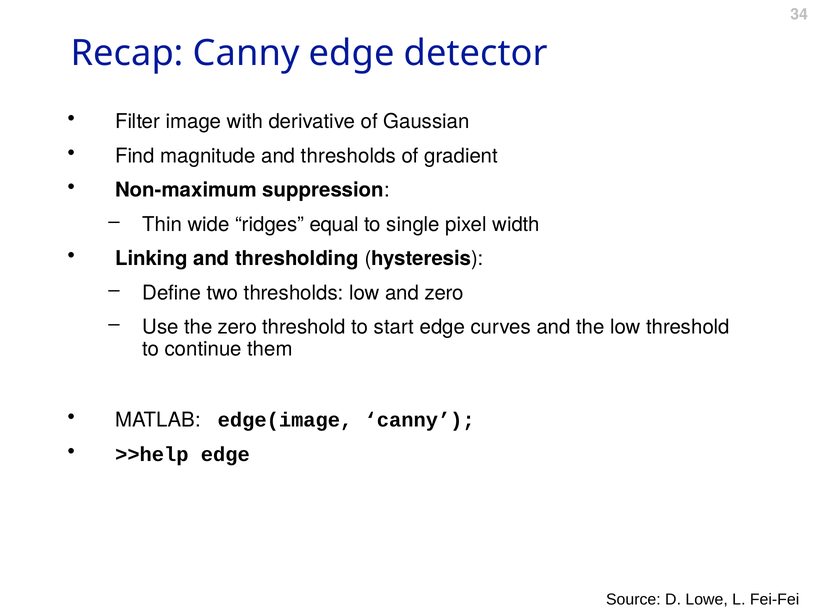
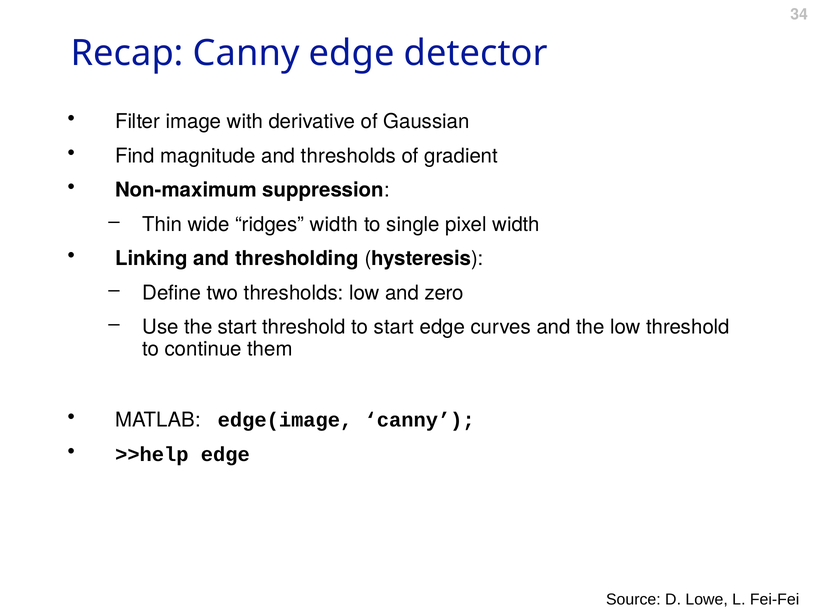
ridges equal: equal -> width
the zero: zero -> start
